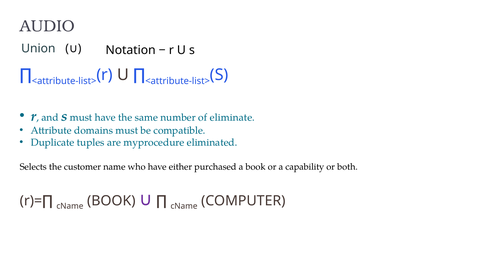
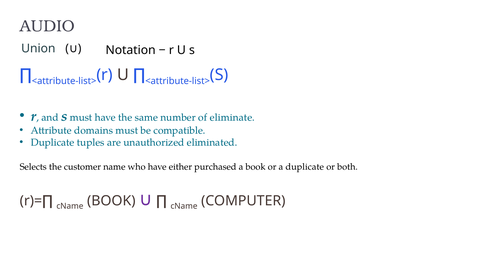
myprocedure: myprocedure -> unauthorized
a capability: capability -> duplicate
